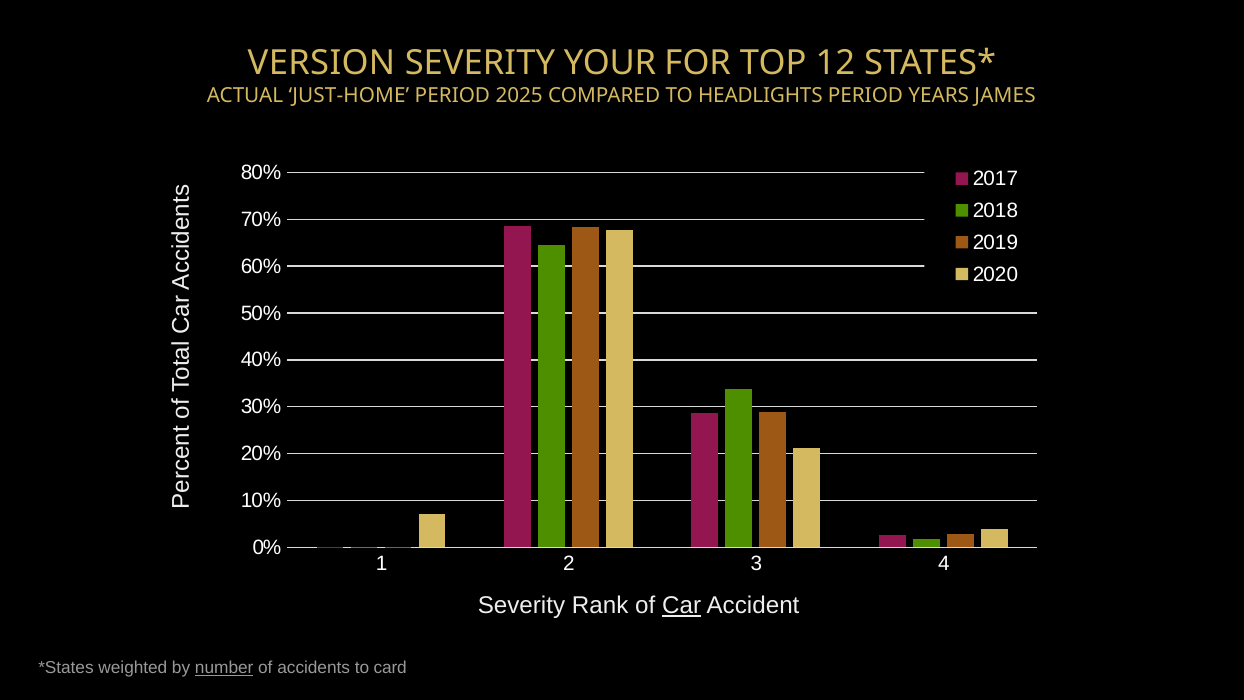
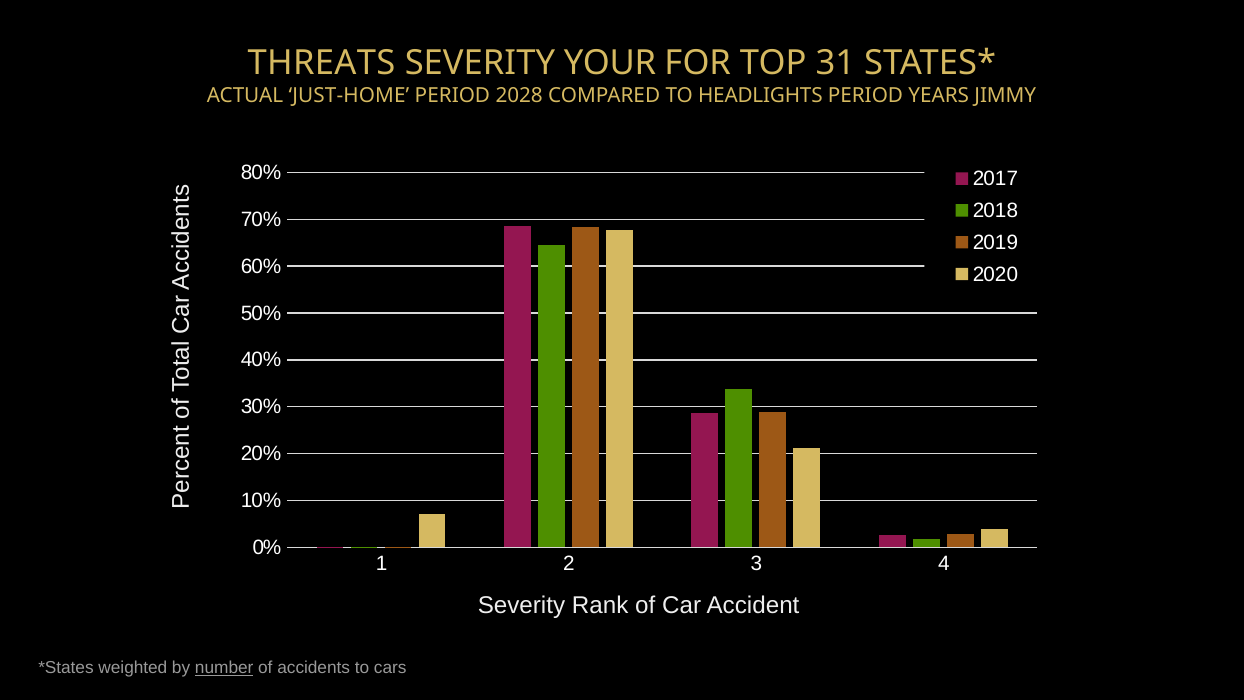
VERSION: VERSION -> THREATS
12: 12 -> 31
2025: 2025 -> 2028
JAMES: JAMES -> JIMMY
Car underline: present -> none
card: card -> cars
